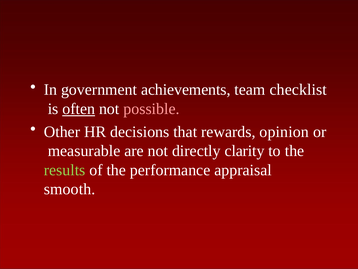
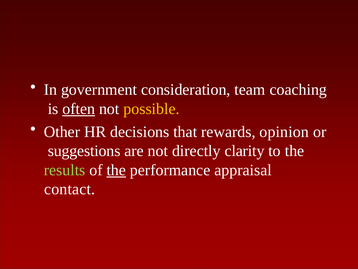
achievements: achievements -> consideration
checklist: checklist -> coaching
possible colour: pink -> yellow
measurable: measurable -> suggestions
the at (116, 170) underline: none -> present
smooth: smooth -> contact
